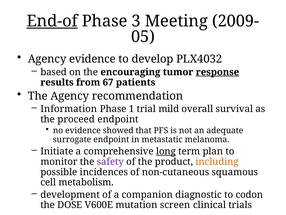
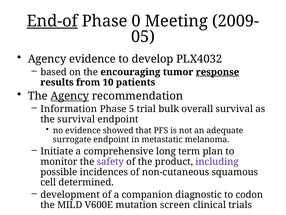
3: 3 -> 0
67: 67 -> 10
Agency at (70, 96) underline: none -> present
1: 1 -> 5
mild: mild -> bulk
the proceed: proceed -> survival
long underline: present -> none
including colour: orange -> purple
metabolism: metabolism -> determined
DOSE: DOSE -> MILD
